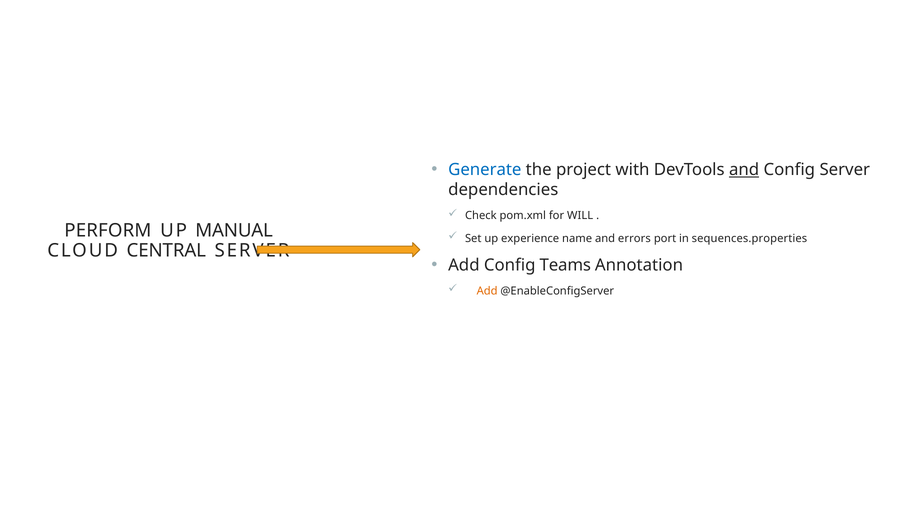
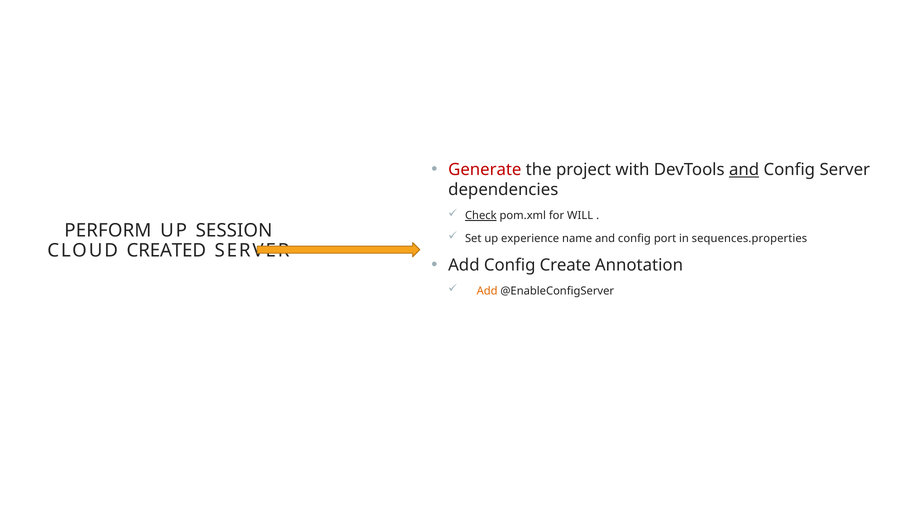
Generate colour: blue -> red
Check underline: none -> present
MANUAL: MANUAL -> SESSION
name and errors: errors -> config
CENTRAL: CENTRAL -> CREATED
Teams: Teams -> Create
